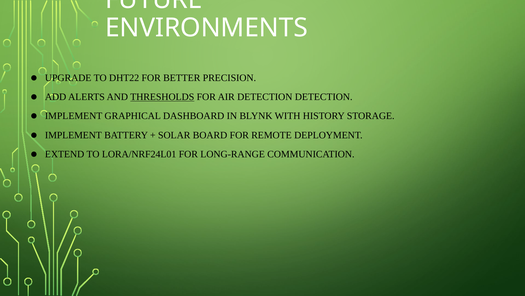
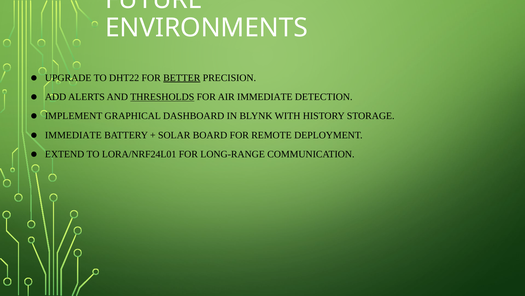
BETTER underline: none -> present
AIR DETECTION: DETECTION -> IMMEDIATE
IMPLEMENT at (73, 135): IMPLEMENT -> IMMEDIATE
